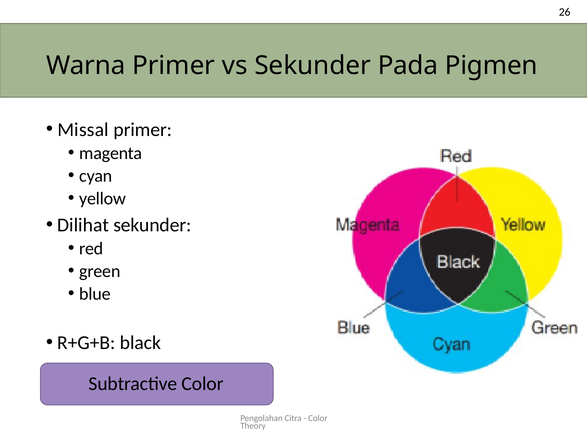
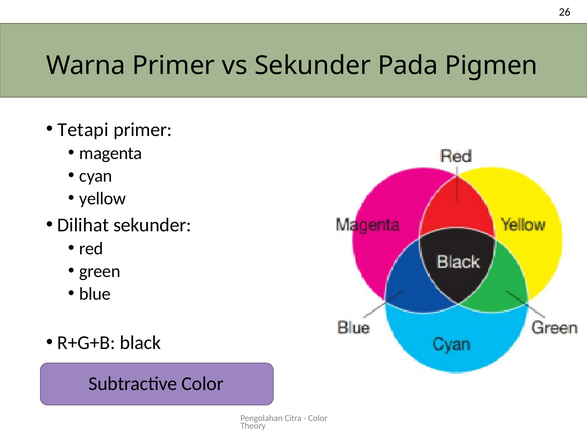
Missal: Missal -> Tetapi
